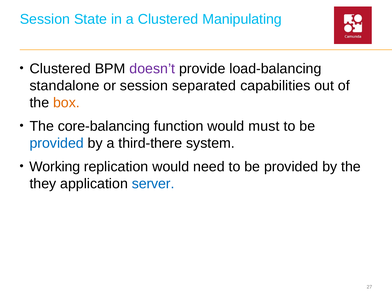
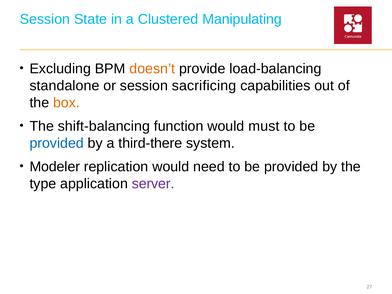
Clustered at (60, 69): Clustered -> Excluding
doesn’t colour: purple -> orange
separated: separated -> sacrificing
core-balancing: core-balancing -> shift-balancing
Working: Working -> Modeler
they: they -> type
server colour: blue -> purple
